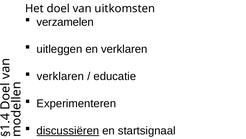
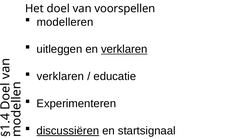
uitkomsten: uitkomsten -> voorspellen
verzamelen: verzamelen -> modelleren
verklaren at (124, 49) underline: none -> present
